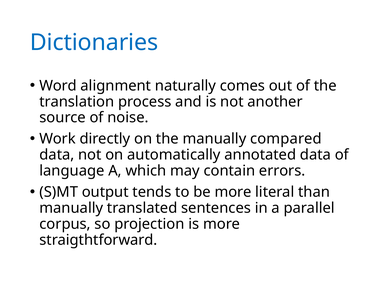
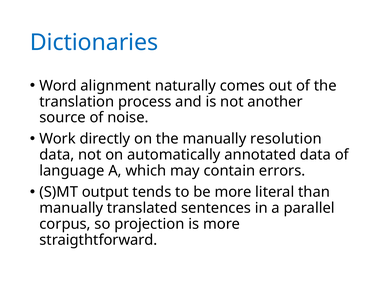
compared: compared -> resolution
